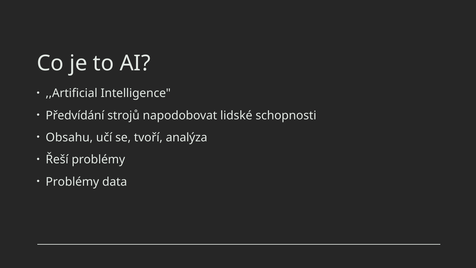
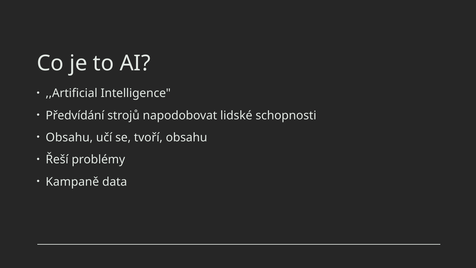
tvoří analýza: analýza -> obsahu
Problémy at (72, 182): Problémy -> Kampaně
